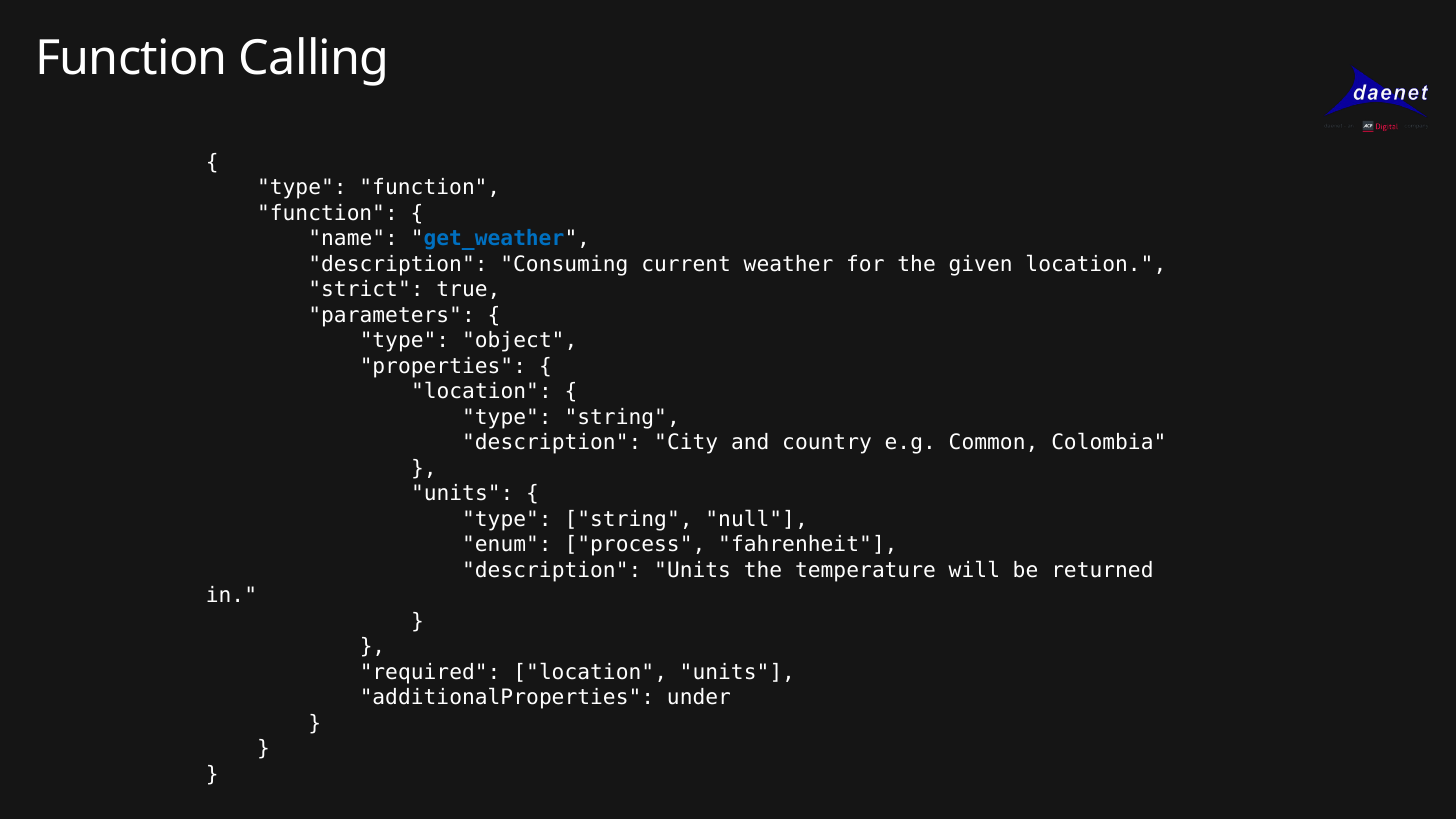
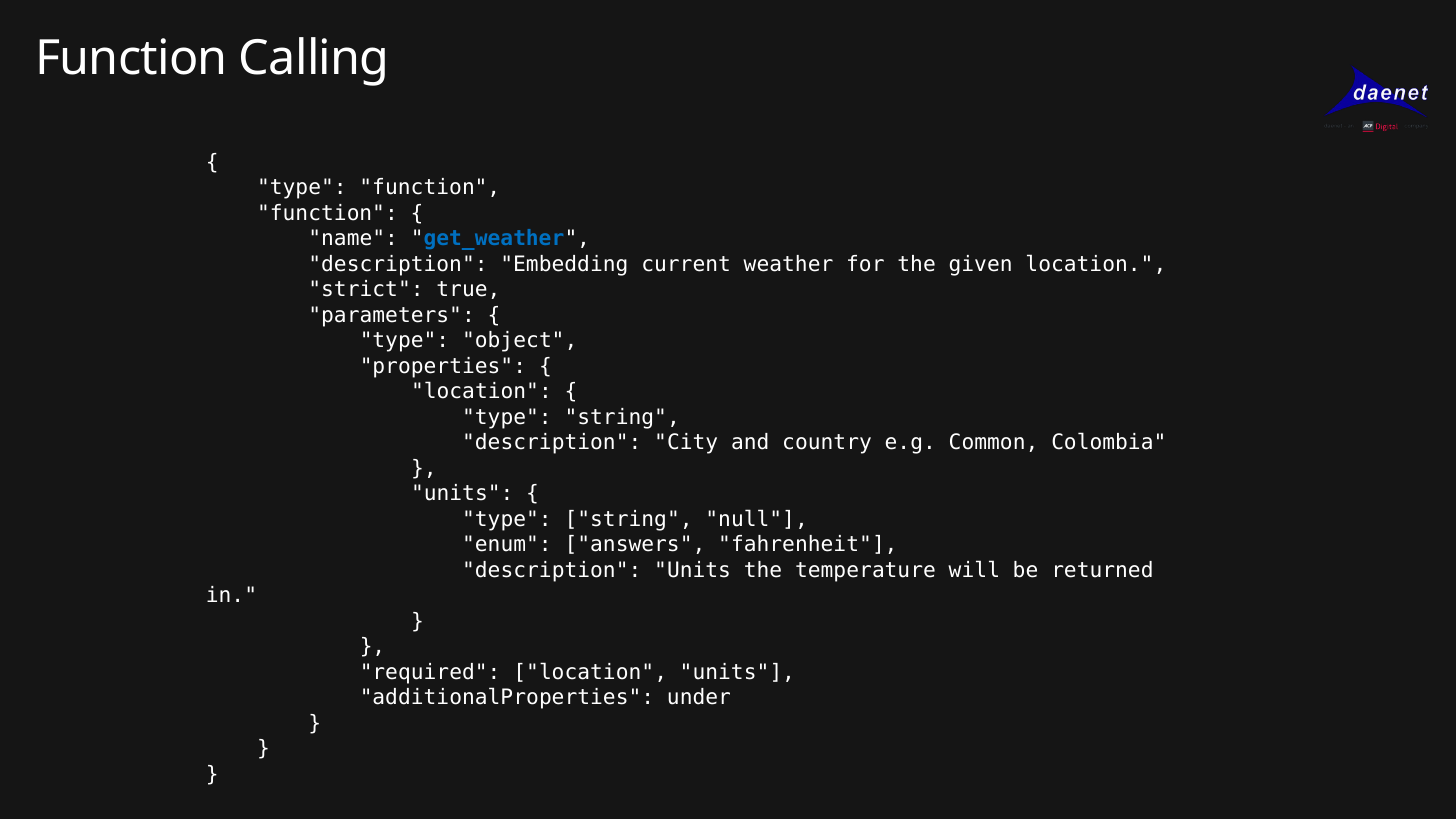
Consuming: Consuming -> Embedding
process: process -> answers
